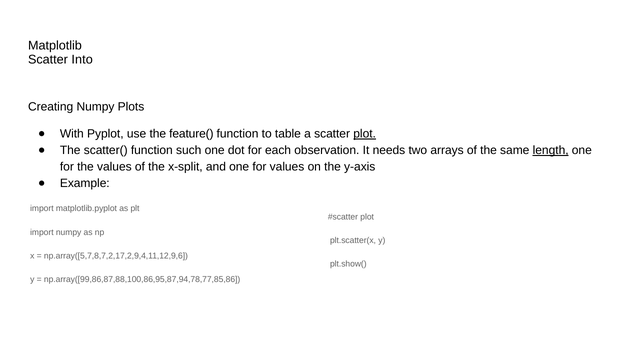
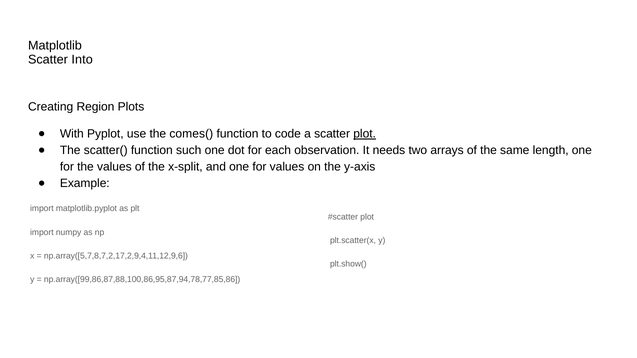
Creating Numpy: Numpy -> Region
feature(: feature( -> comes(
table: table -> code
length underline: present -> none
